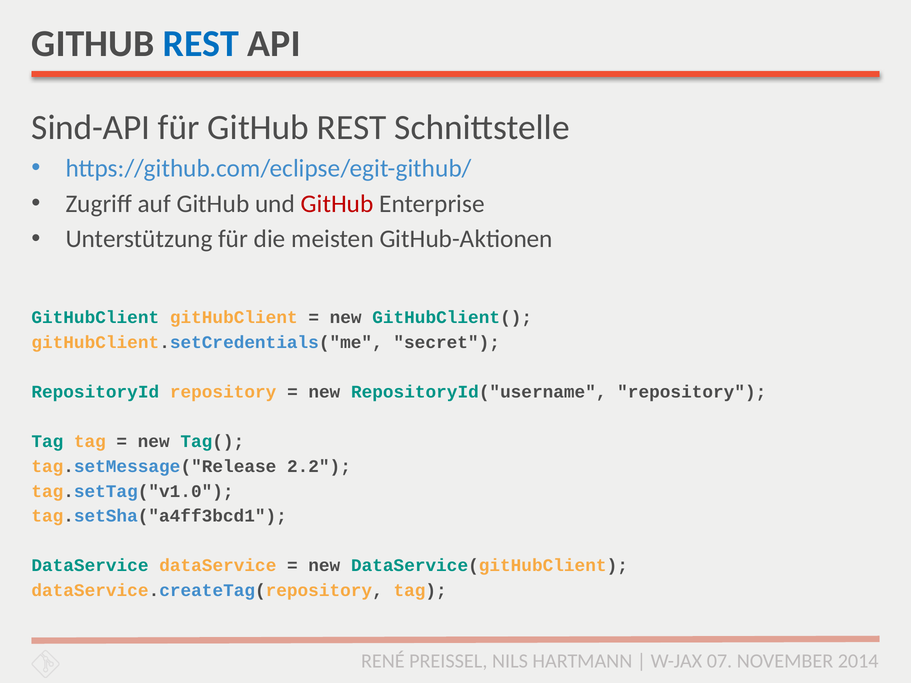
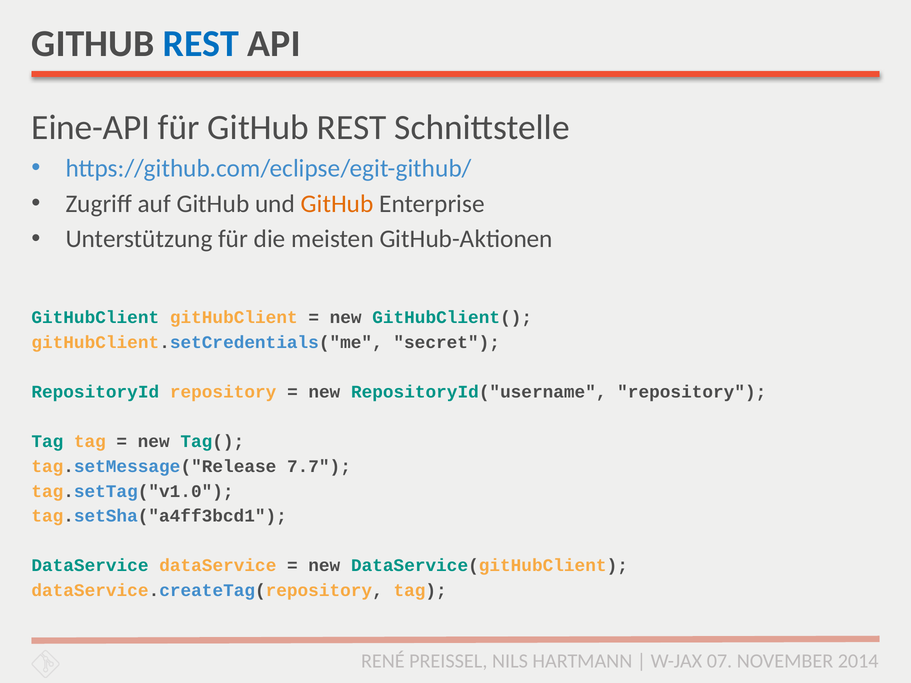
Sind-API: Sind-API -> Eine-API
GitHub at (337, 204) colour: red -> orange
2.2: 2.2 -> 7.7
